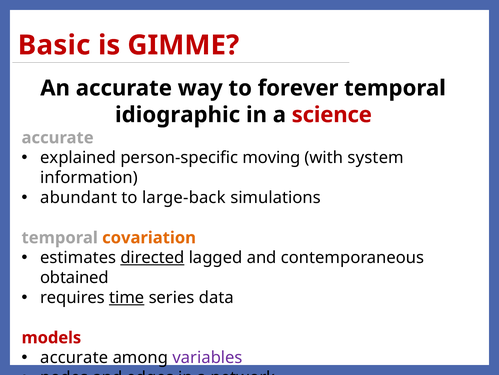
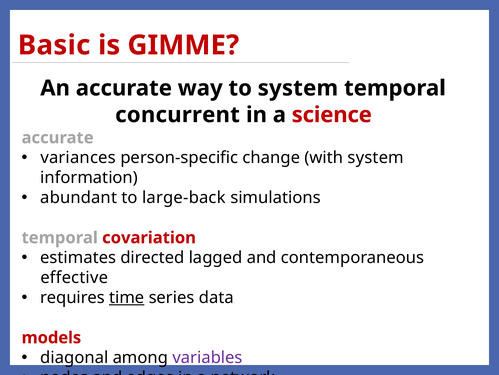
to forever: forever -> system
idiographic: idiographic -> concurrent
explained: explained -> variances
moving: moving -> change
covariation colour: orange -> red
directed underline: present -> none
obtained: obtained -> effective
accurate at (74, 357): accurate -> diagonal
